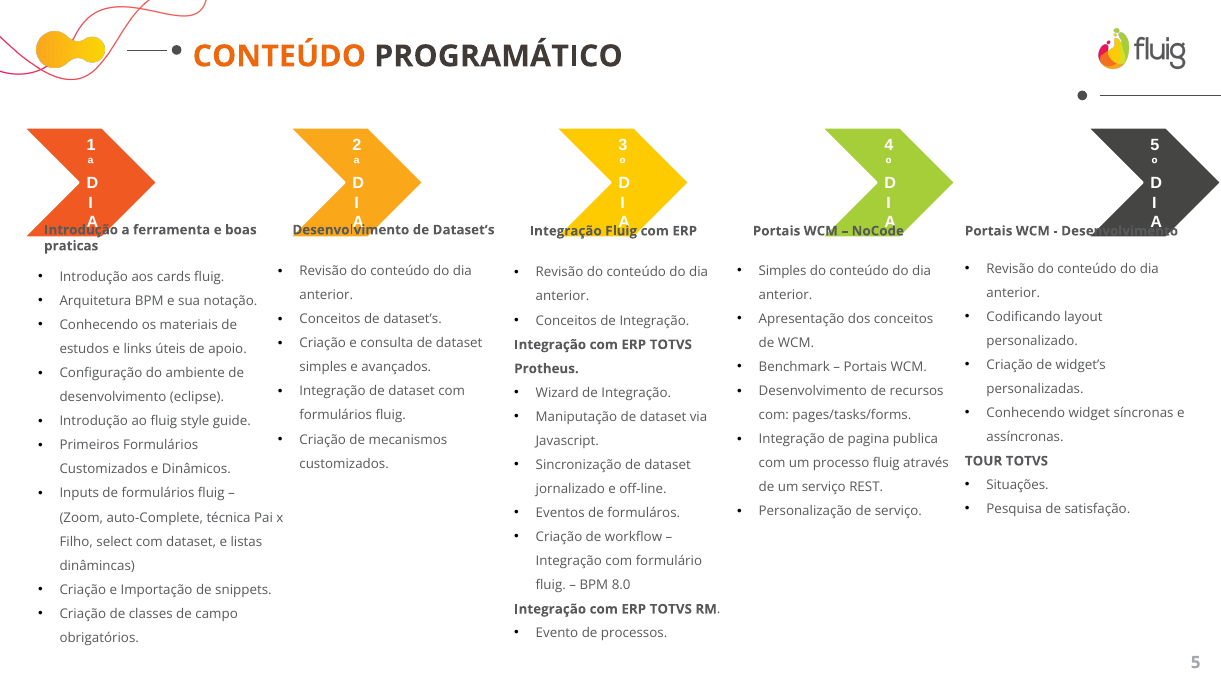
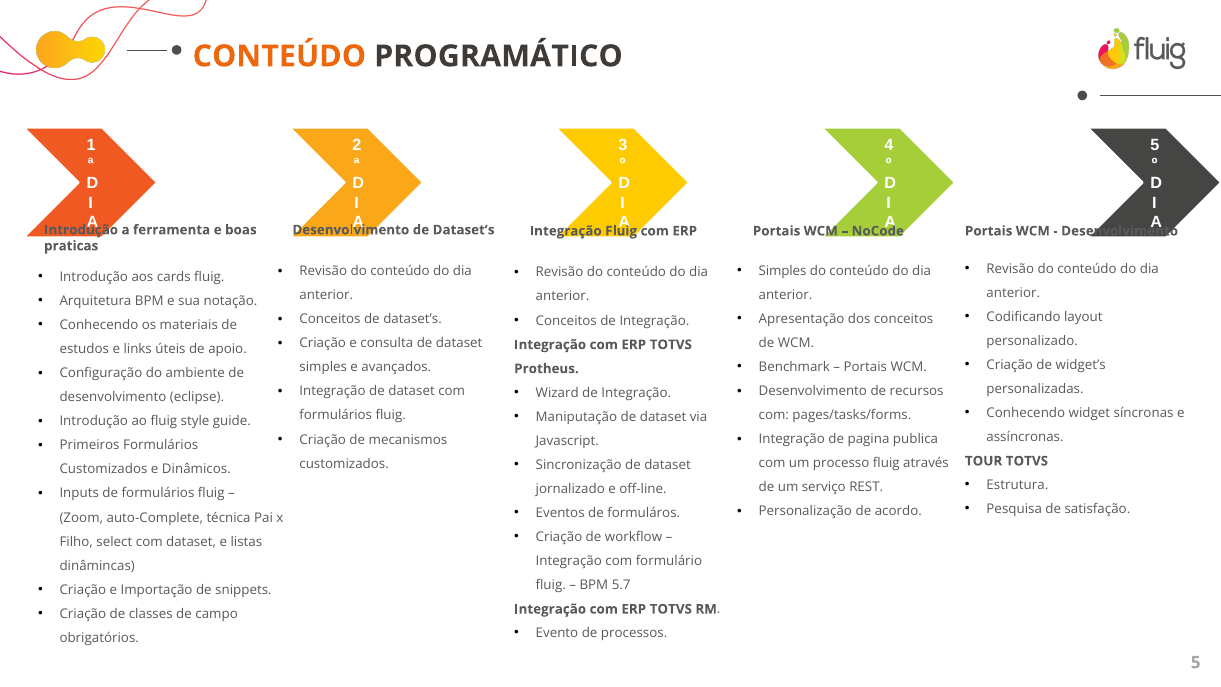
Situações: Situações -> Estrutura
de serviço: serviço -> acordo
8.0: 8.0 -> 5.7
